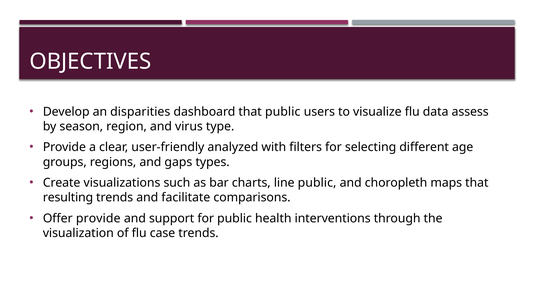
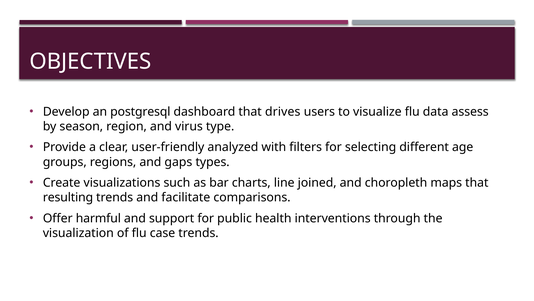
disparities: disparities -> postgresql
that public: public -> drives
line public: public -> joined
Offer provide: provide -> harmful
